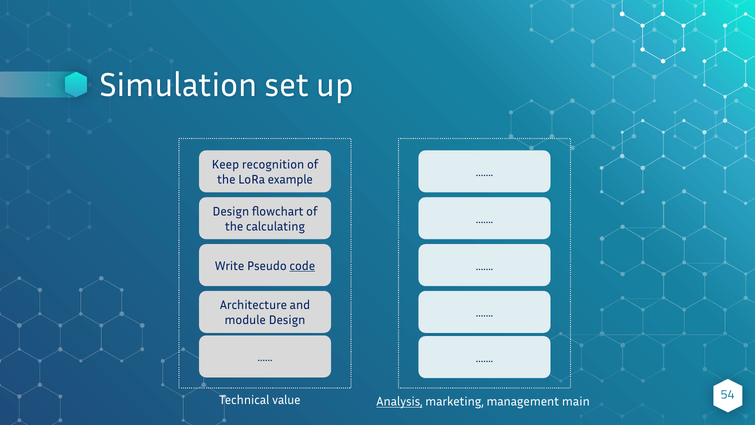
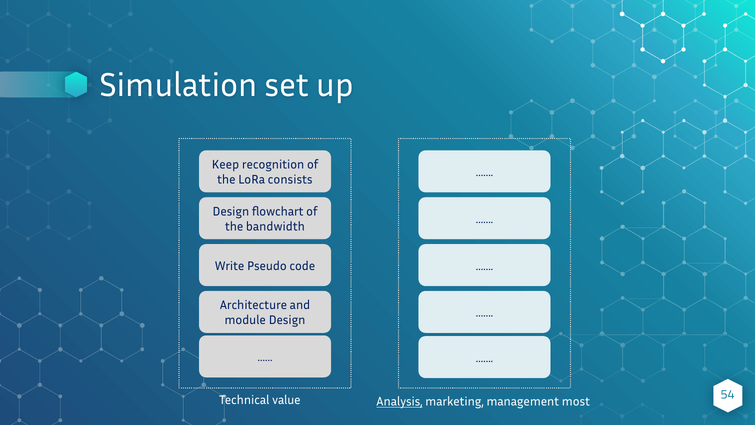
example: example -> consists
calculating: calculating -> bandwidth
code underline: present -> none
main: main -> most
